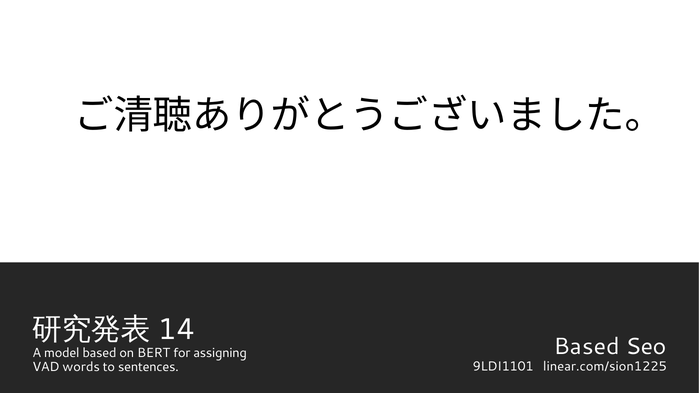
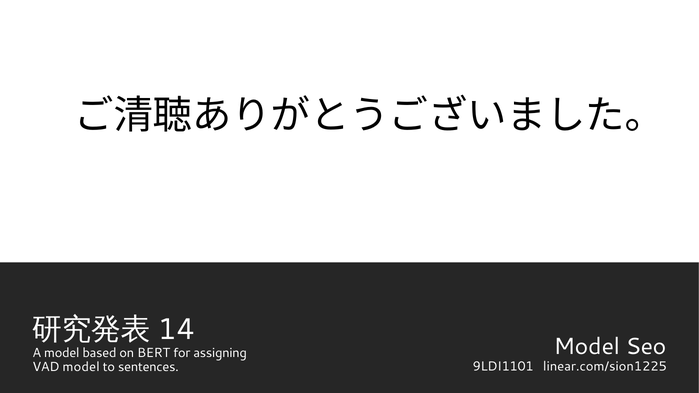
Based at (587, 347): Based -> Model
VAD words: words -> model
